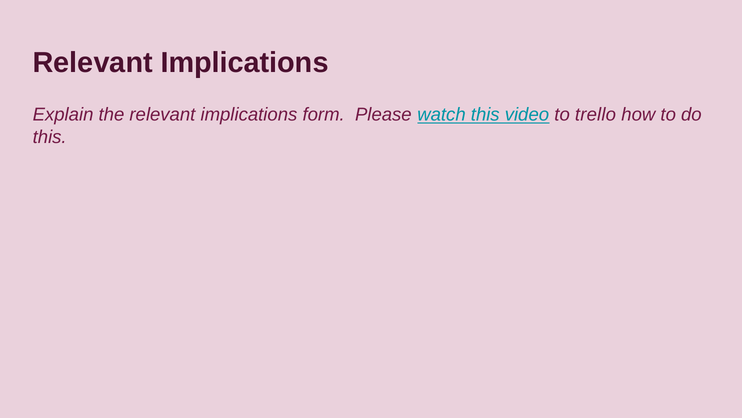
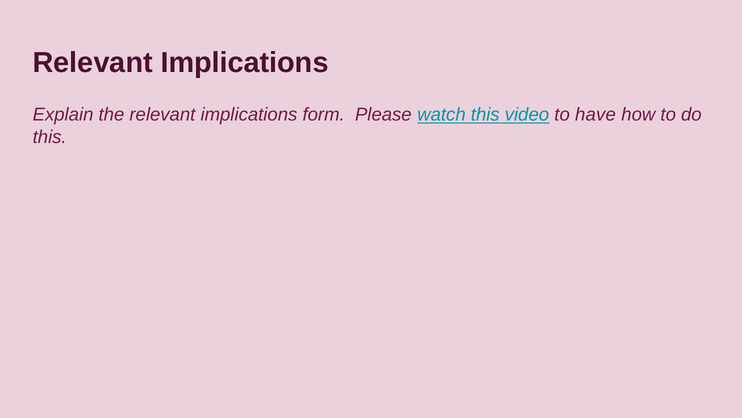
trello: trello -> have
